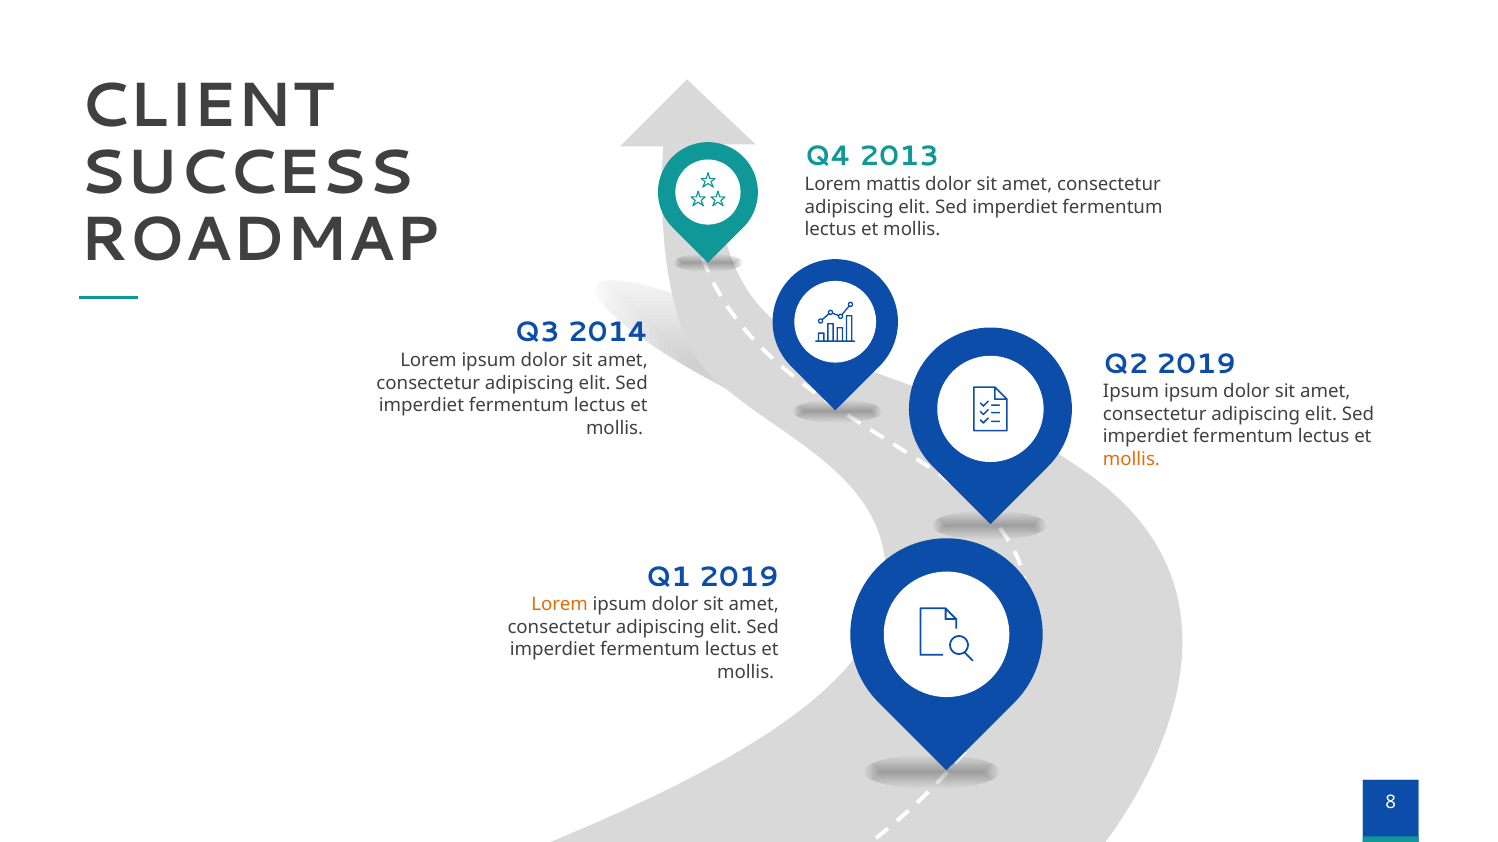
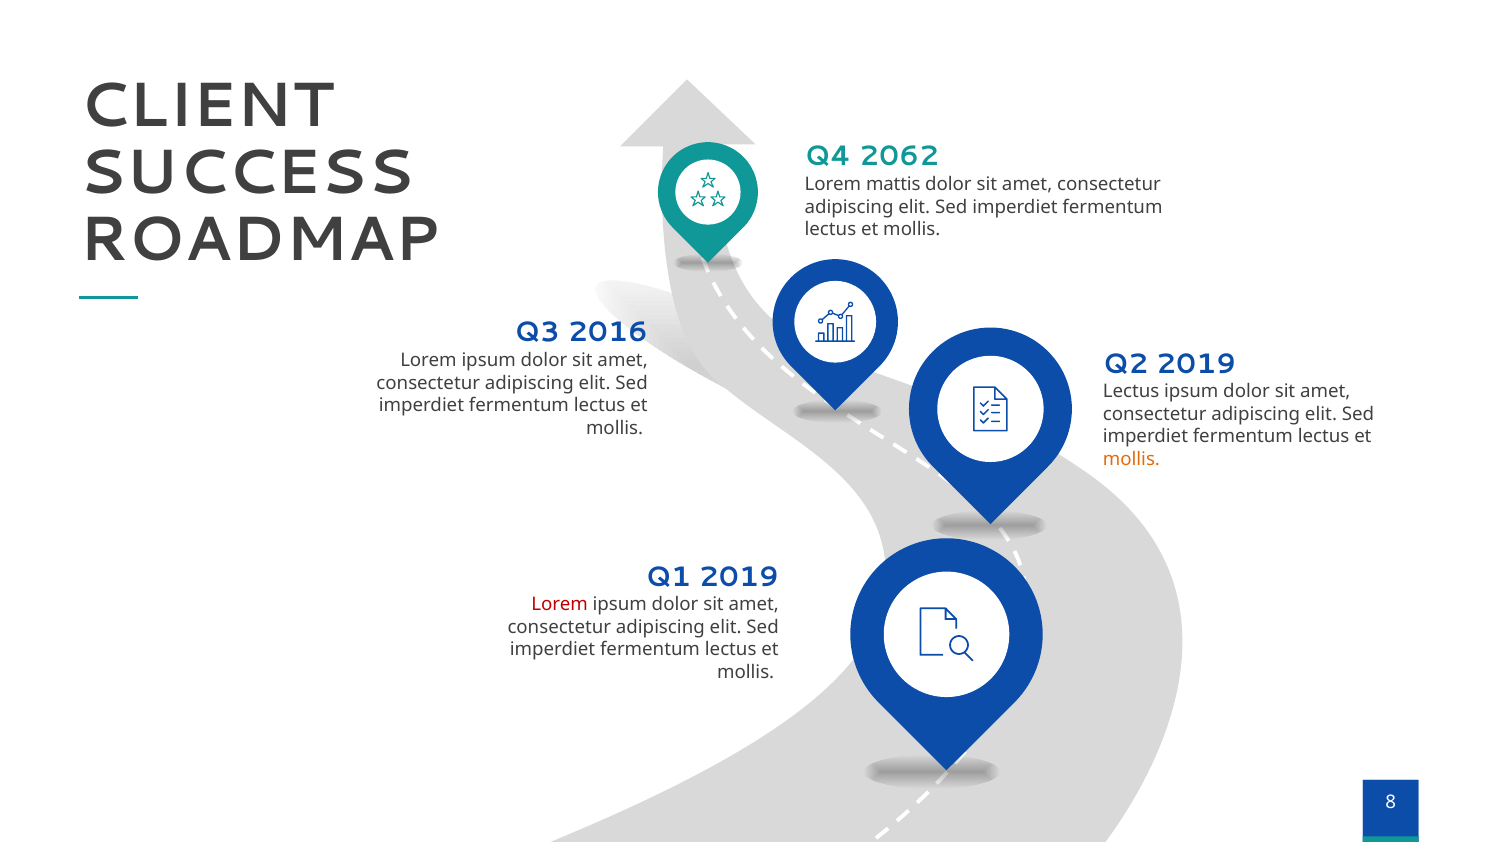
2013: 2013 -> 2062
2014: 2014 -> 2016
Ipsum at (1131, 392): Ipsum -> Lectus
Lorem at (560, 605) colour: orange -> red
